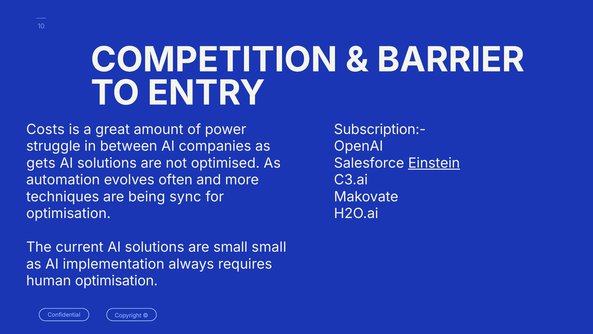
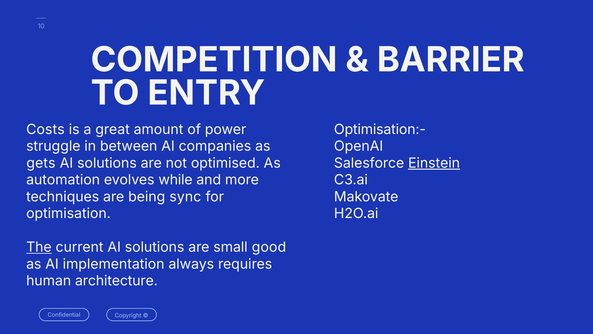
Subscription:-: Subscription:- -> Optimisation:-
often: often -> while
The underline: none -> present
small small: small -> good
human optimisation: optimisation -> architecture
